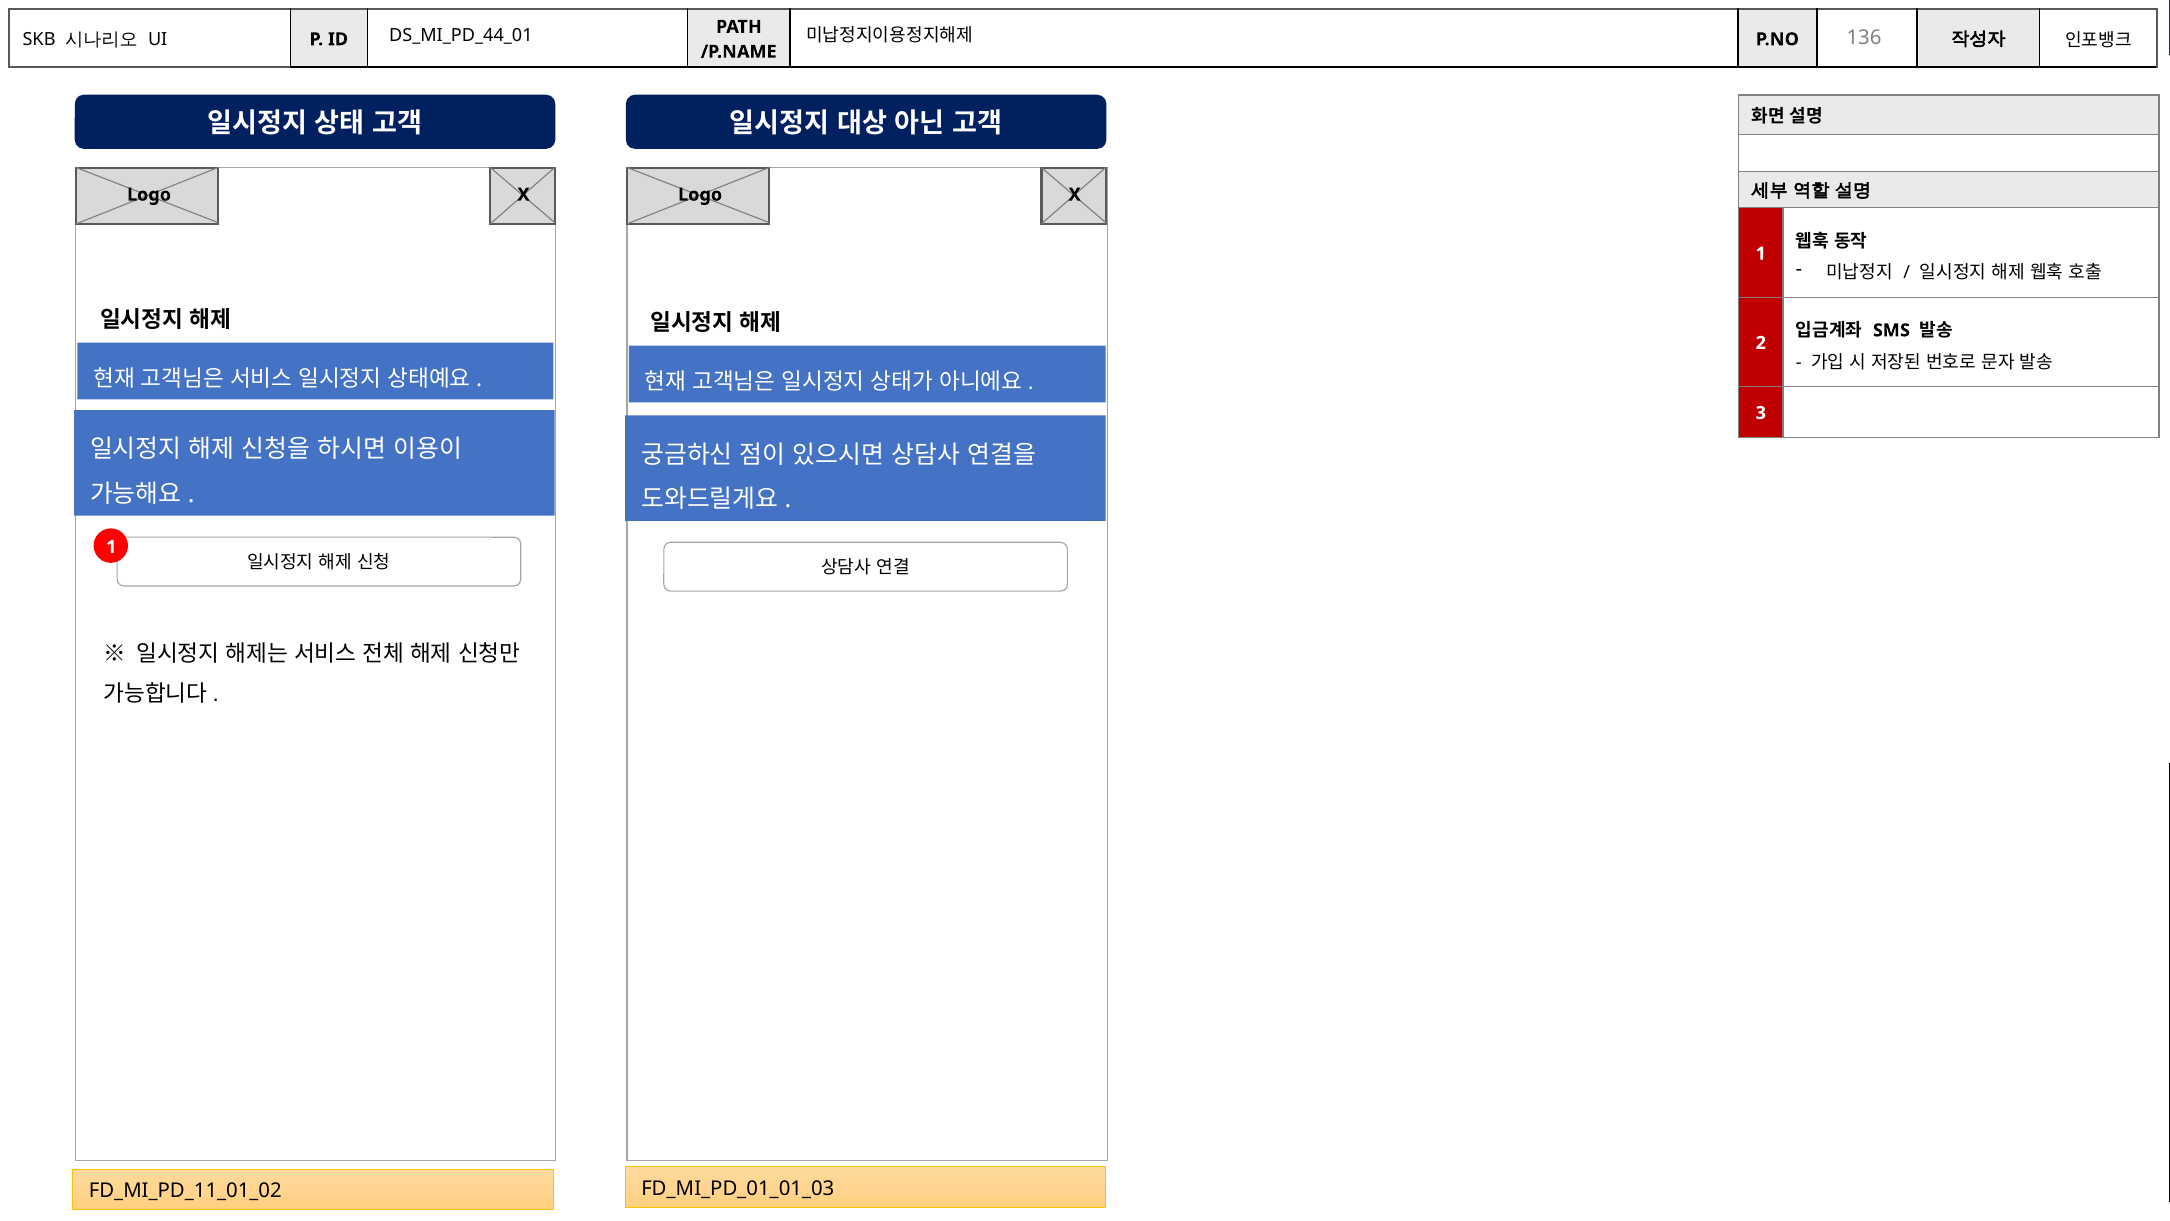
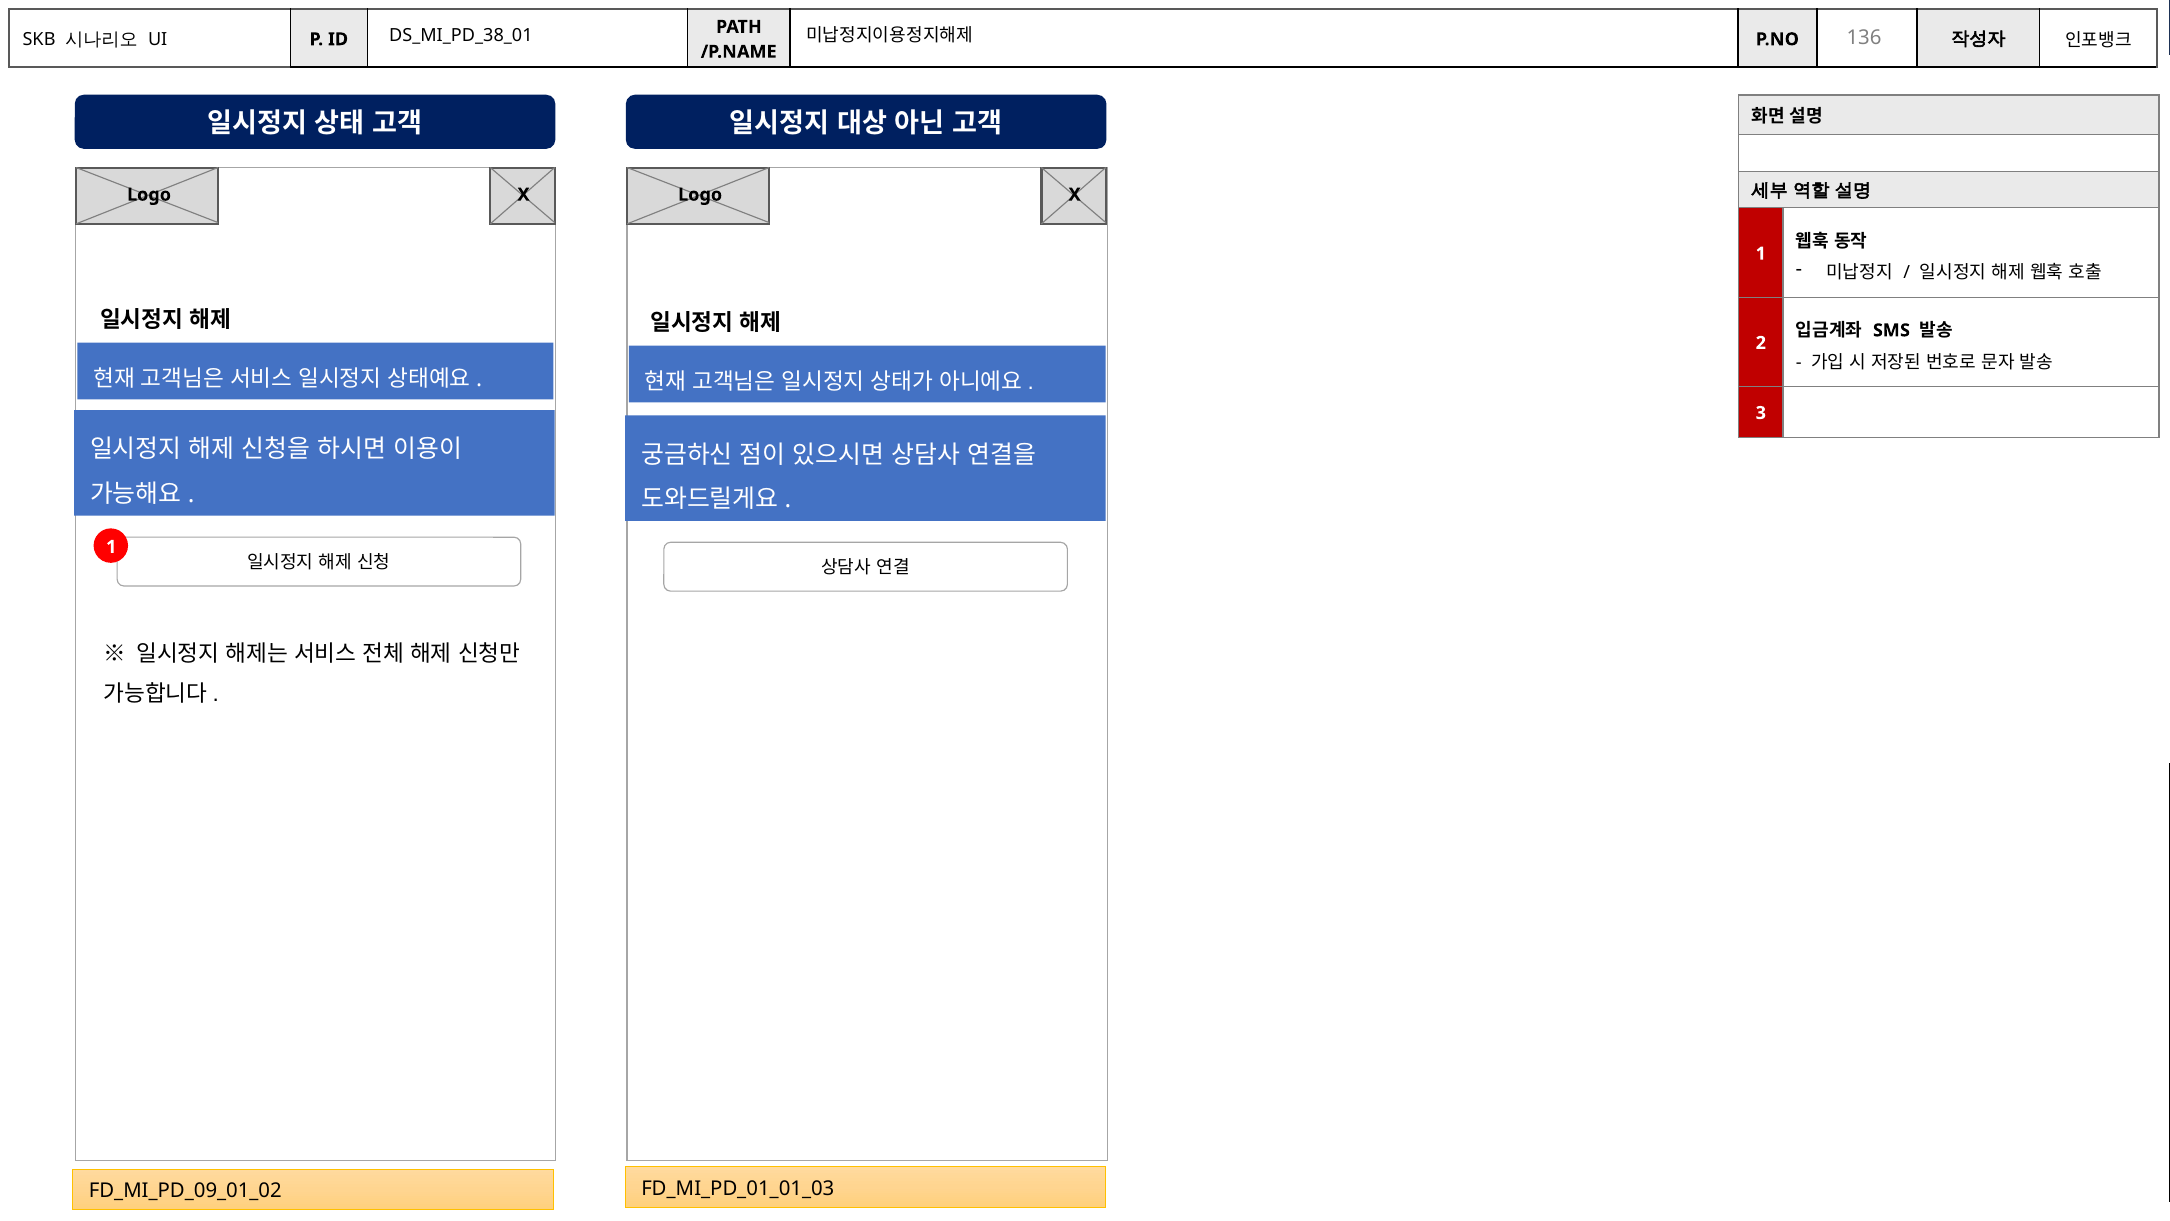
DS_MI_PD_44_01: DS_MI_PD_44_01 -> DS_MI_PD_38_01
FD_MI_PD_11_01_02: FD_MI_PD_11_01_02 -> FD_MI_PD_09_01_02
